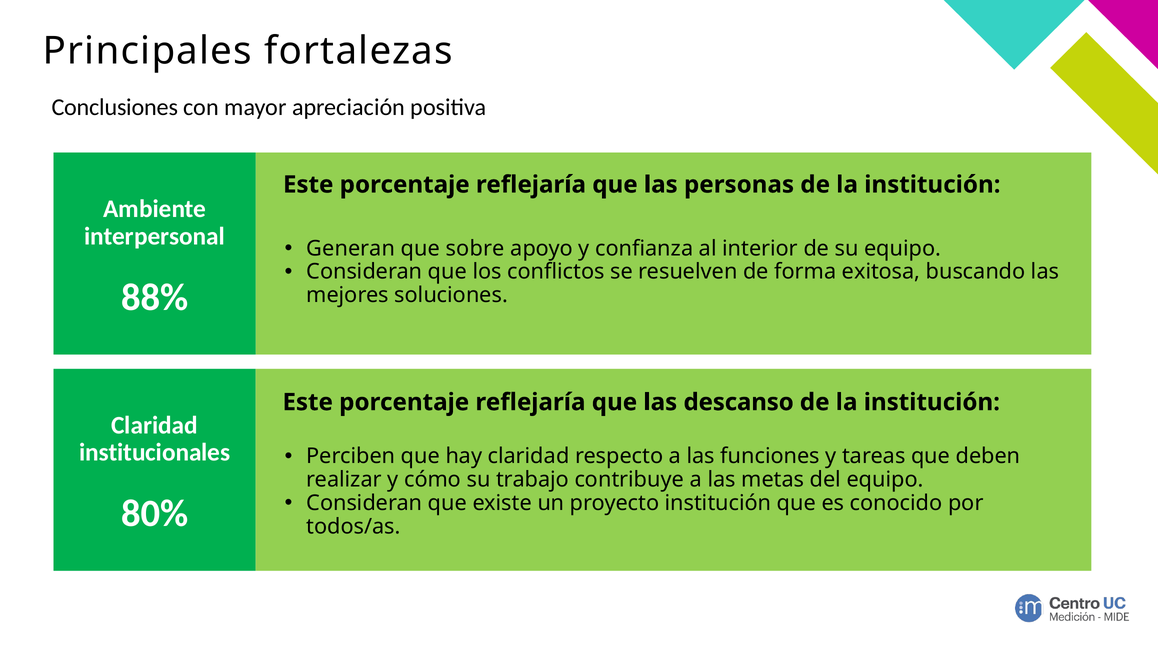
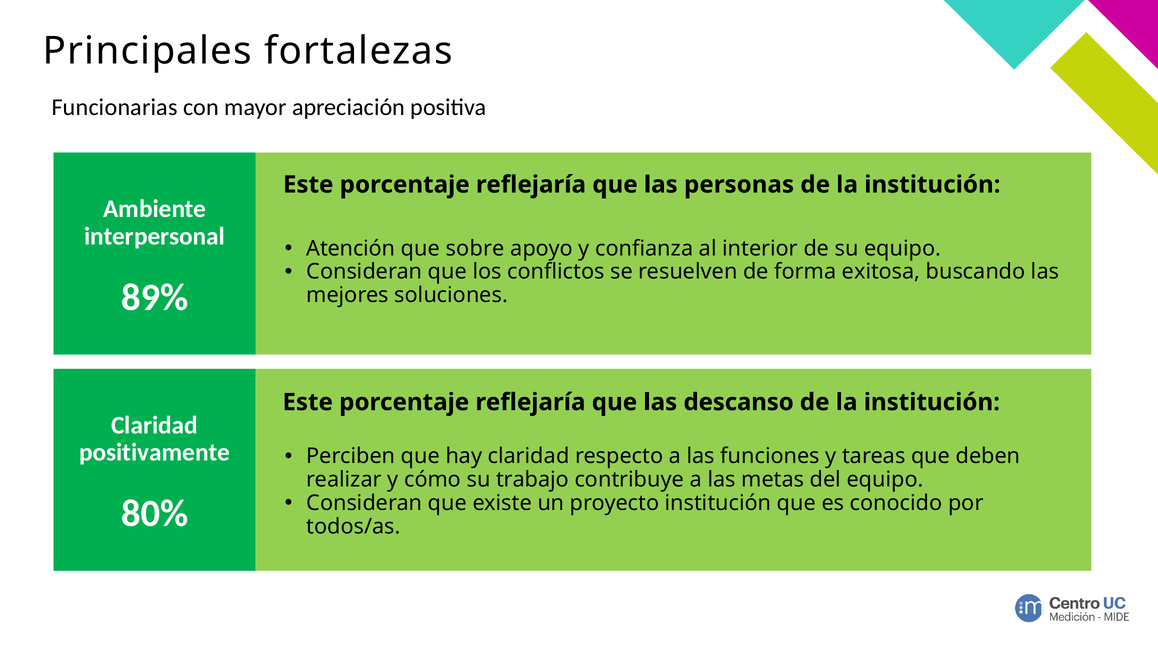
Conclusiones: Conclusiones -> Funcionarias
Generan: Generan -> Atención
88%: 88% -> 89%
institucionales: institucionales -> positivamente
